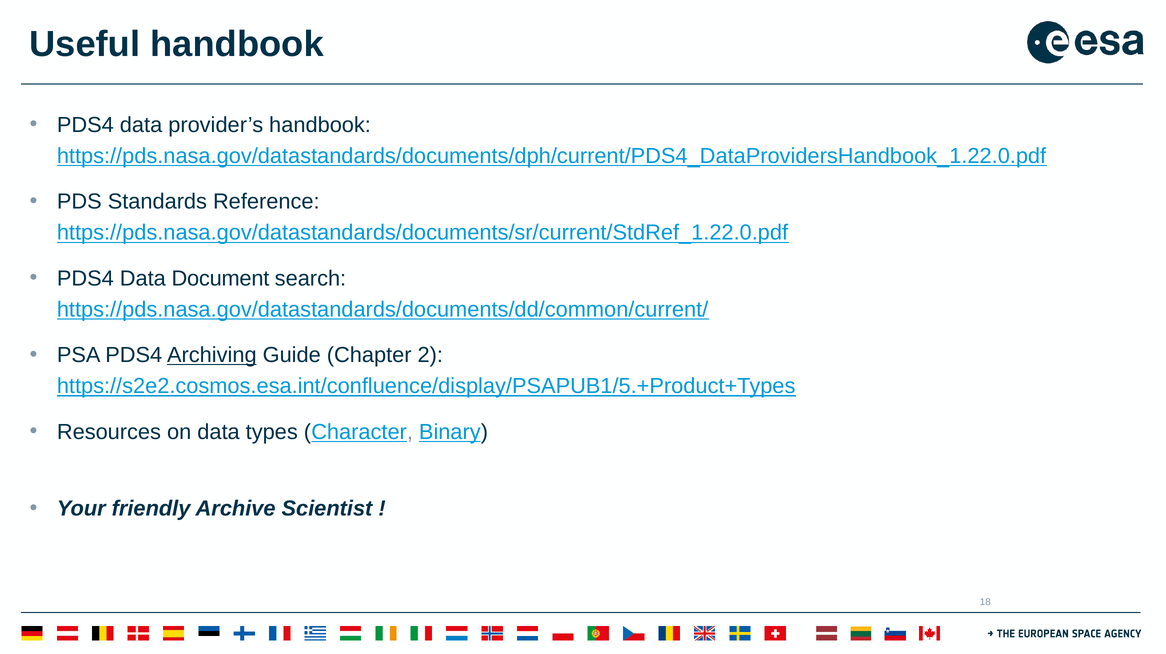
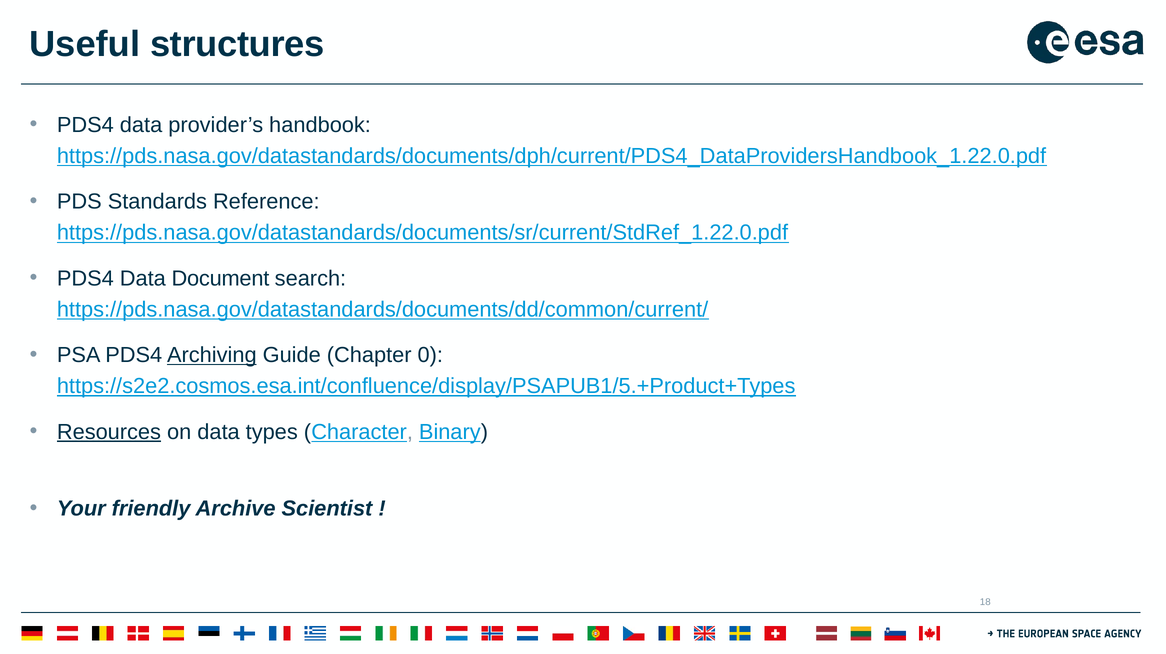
Useful handbook: handbook -> structures
2: 2 -> 0
Resources underline: none -> present
